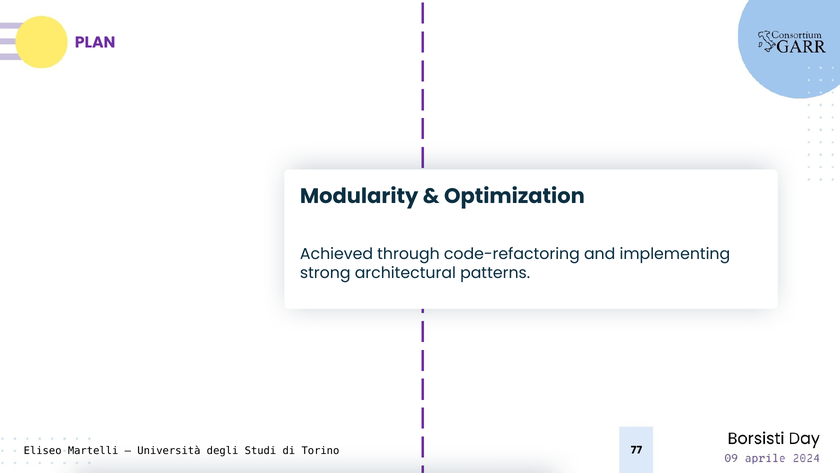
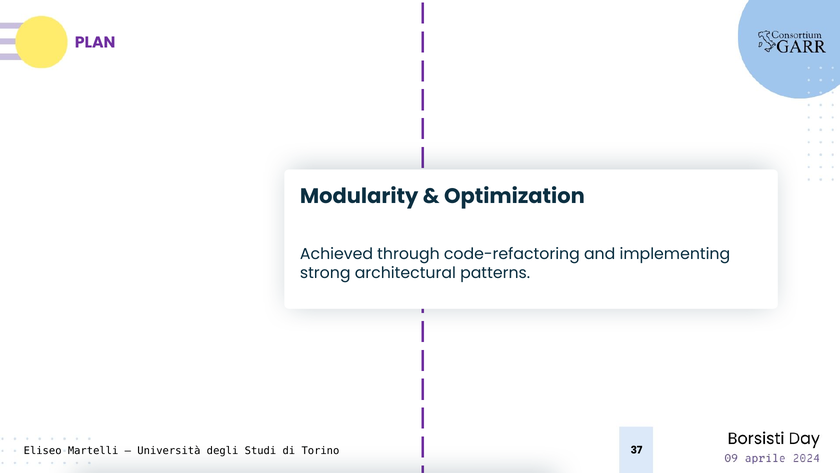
77: 77 -> 37
